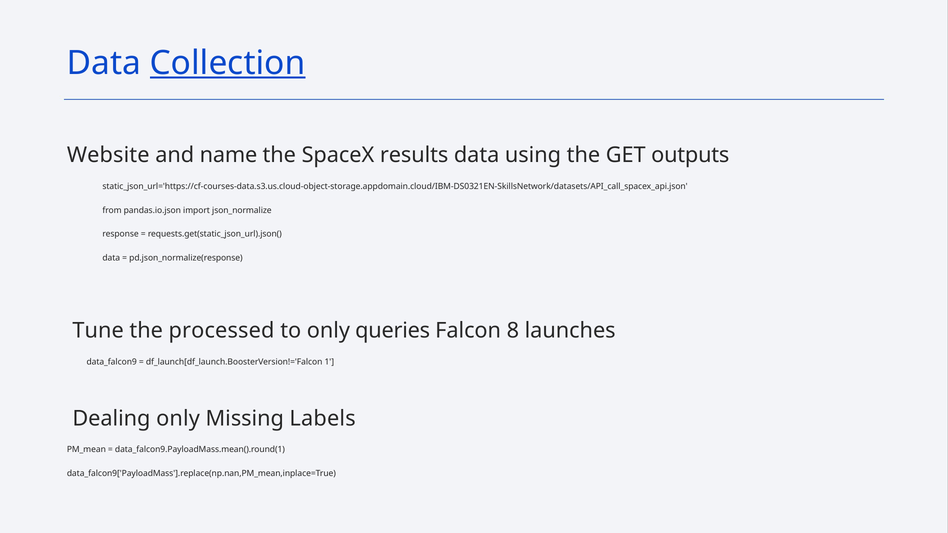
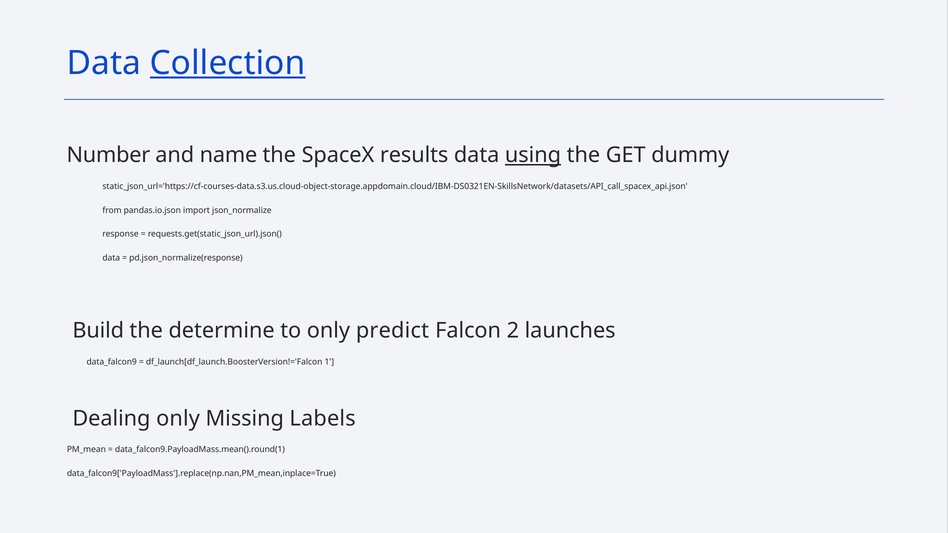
Website: Website -> Number
using underline: none -> present
outputs: outputs -> dummy
Tune: Tune -> Build
processed: processed -> determine
queries: queries -> predict
8: 8 -> 2
